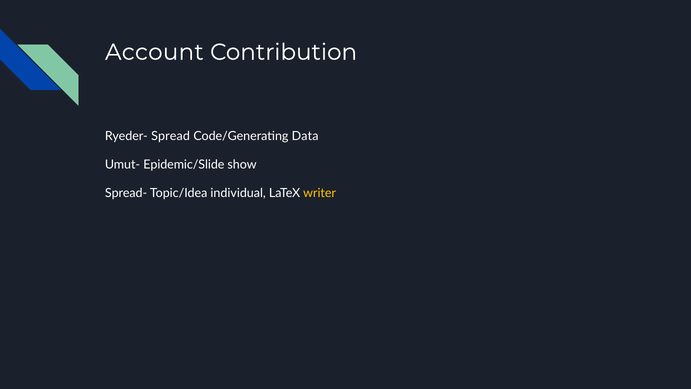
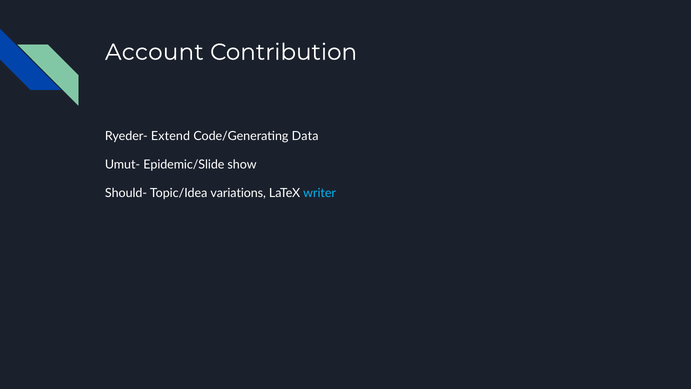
Spread: Spread -> Extend
Spread-: Spread- -> Should-
individual: individual -> variations
writer colour: yellow -> light blue
